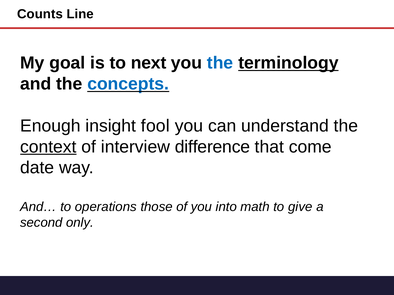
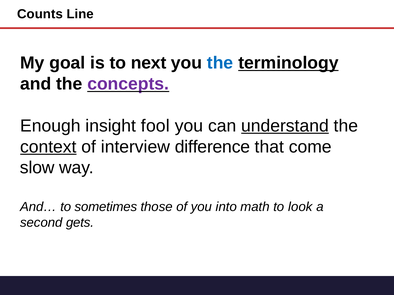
concepts colour: blue -> purple
understand underline: none -> present
date: date -> slow
operations: operations -> sometimes
give: give -> look
only: only -> gets
